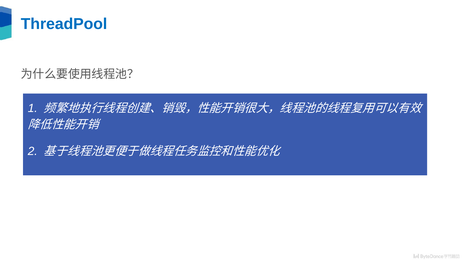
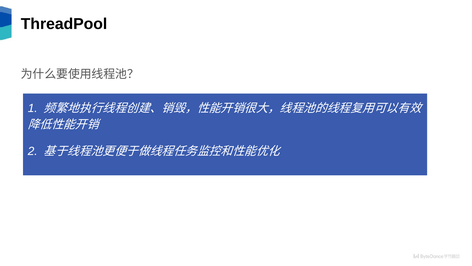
ThreadPool colour: blue -> black
